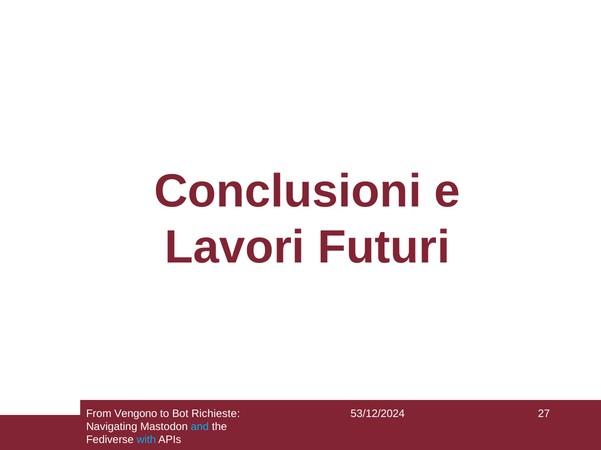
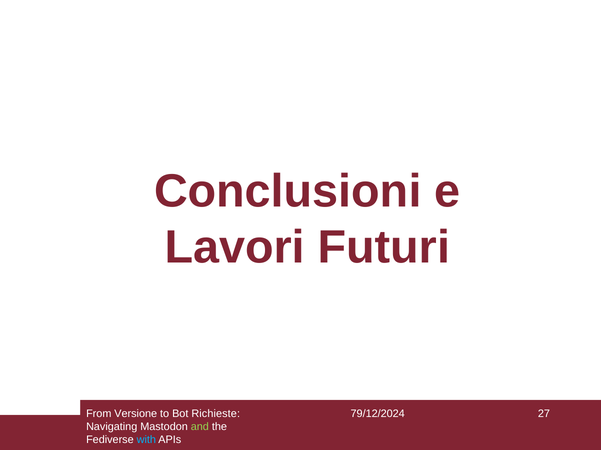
Vengono: Vengono -> Versione
53/12/2024: 53/12/2024 -> 79/12/2024
and colour: light blue -> light green
